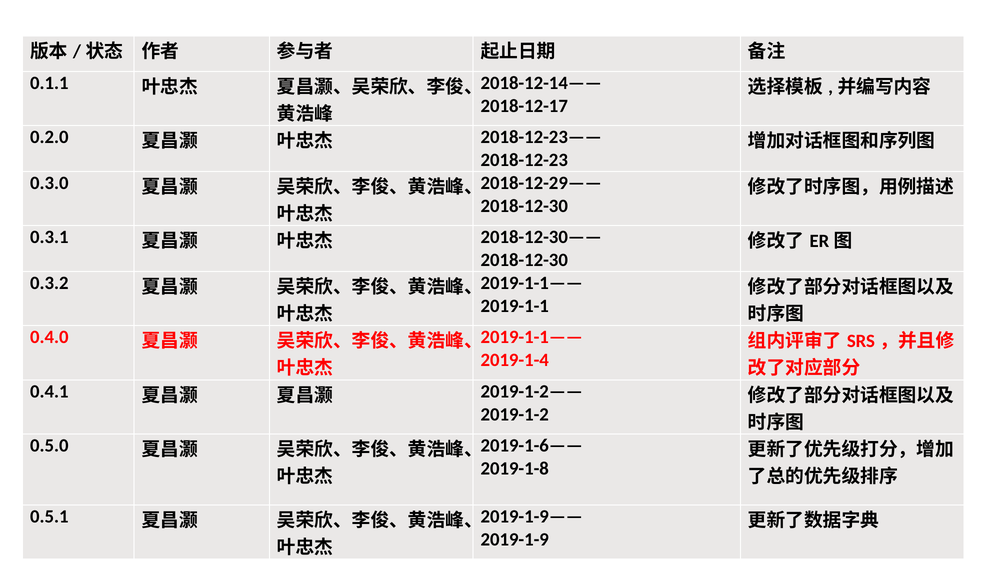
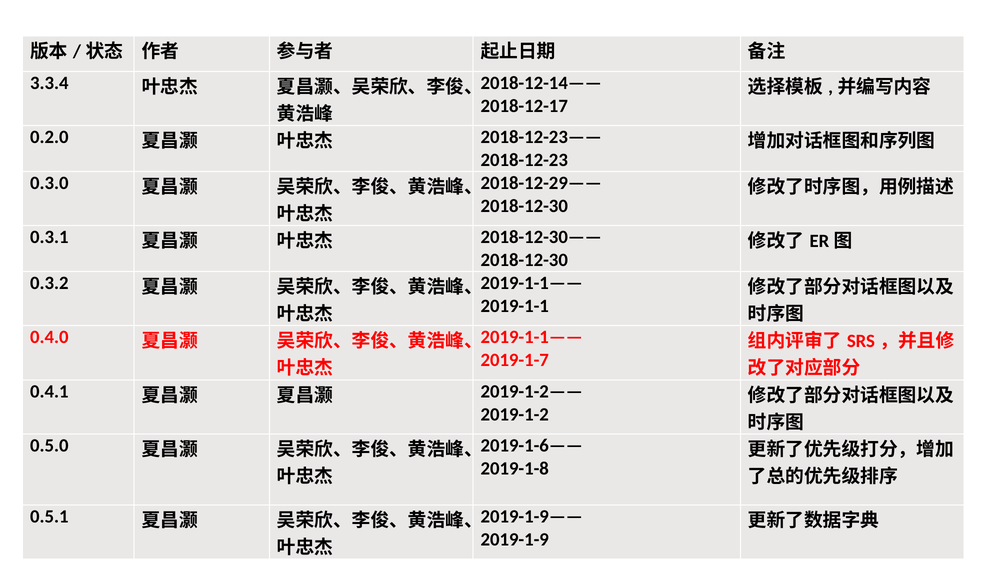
0.1.1: 0.1.1 -> 3.3.4
2019-1-4: 2019-1-4 -> 2019-1-7
